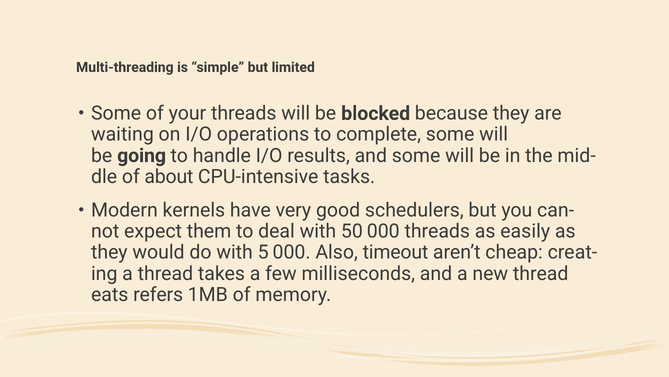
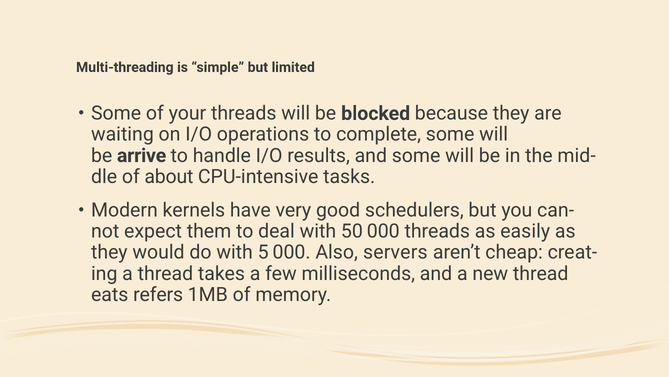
going: going -> arrive
timeout: timeout -> servers
